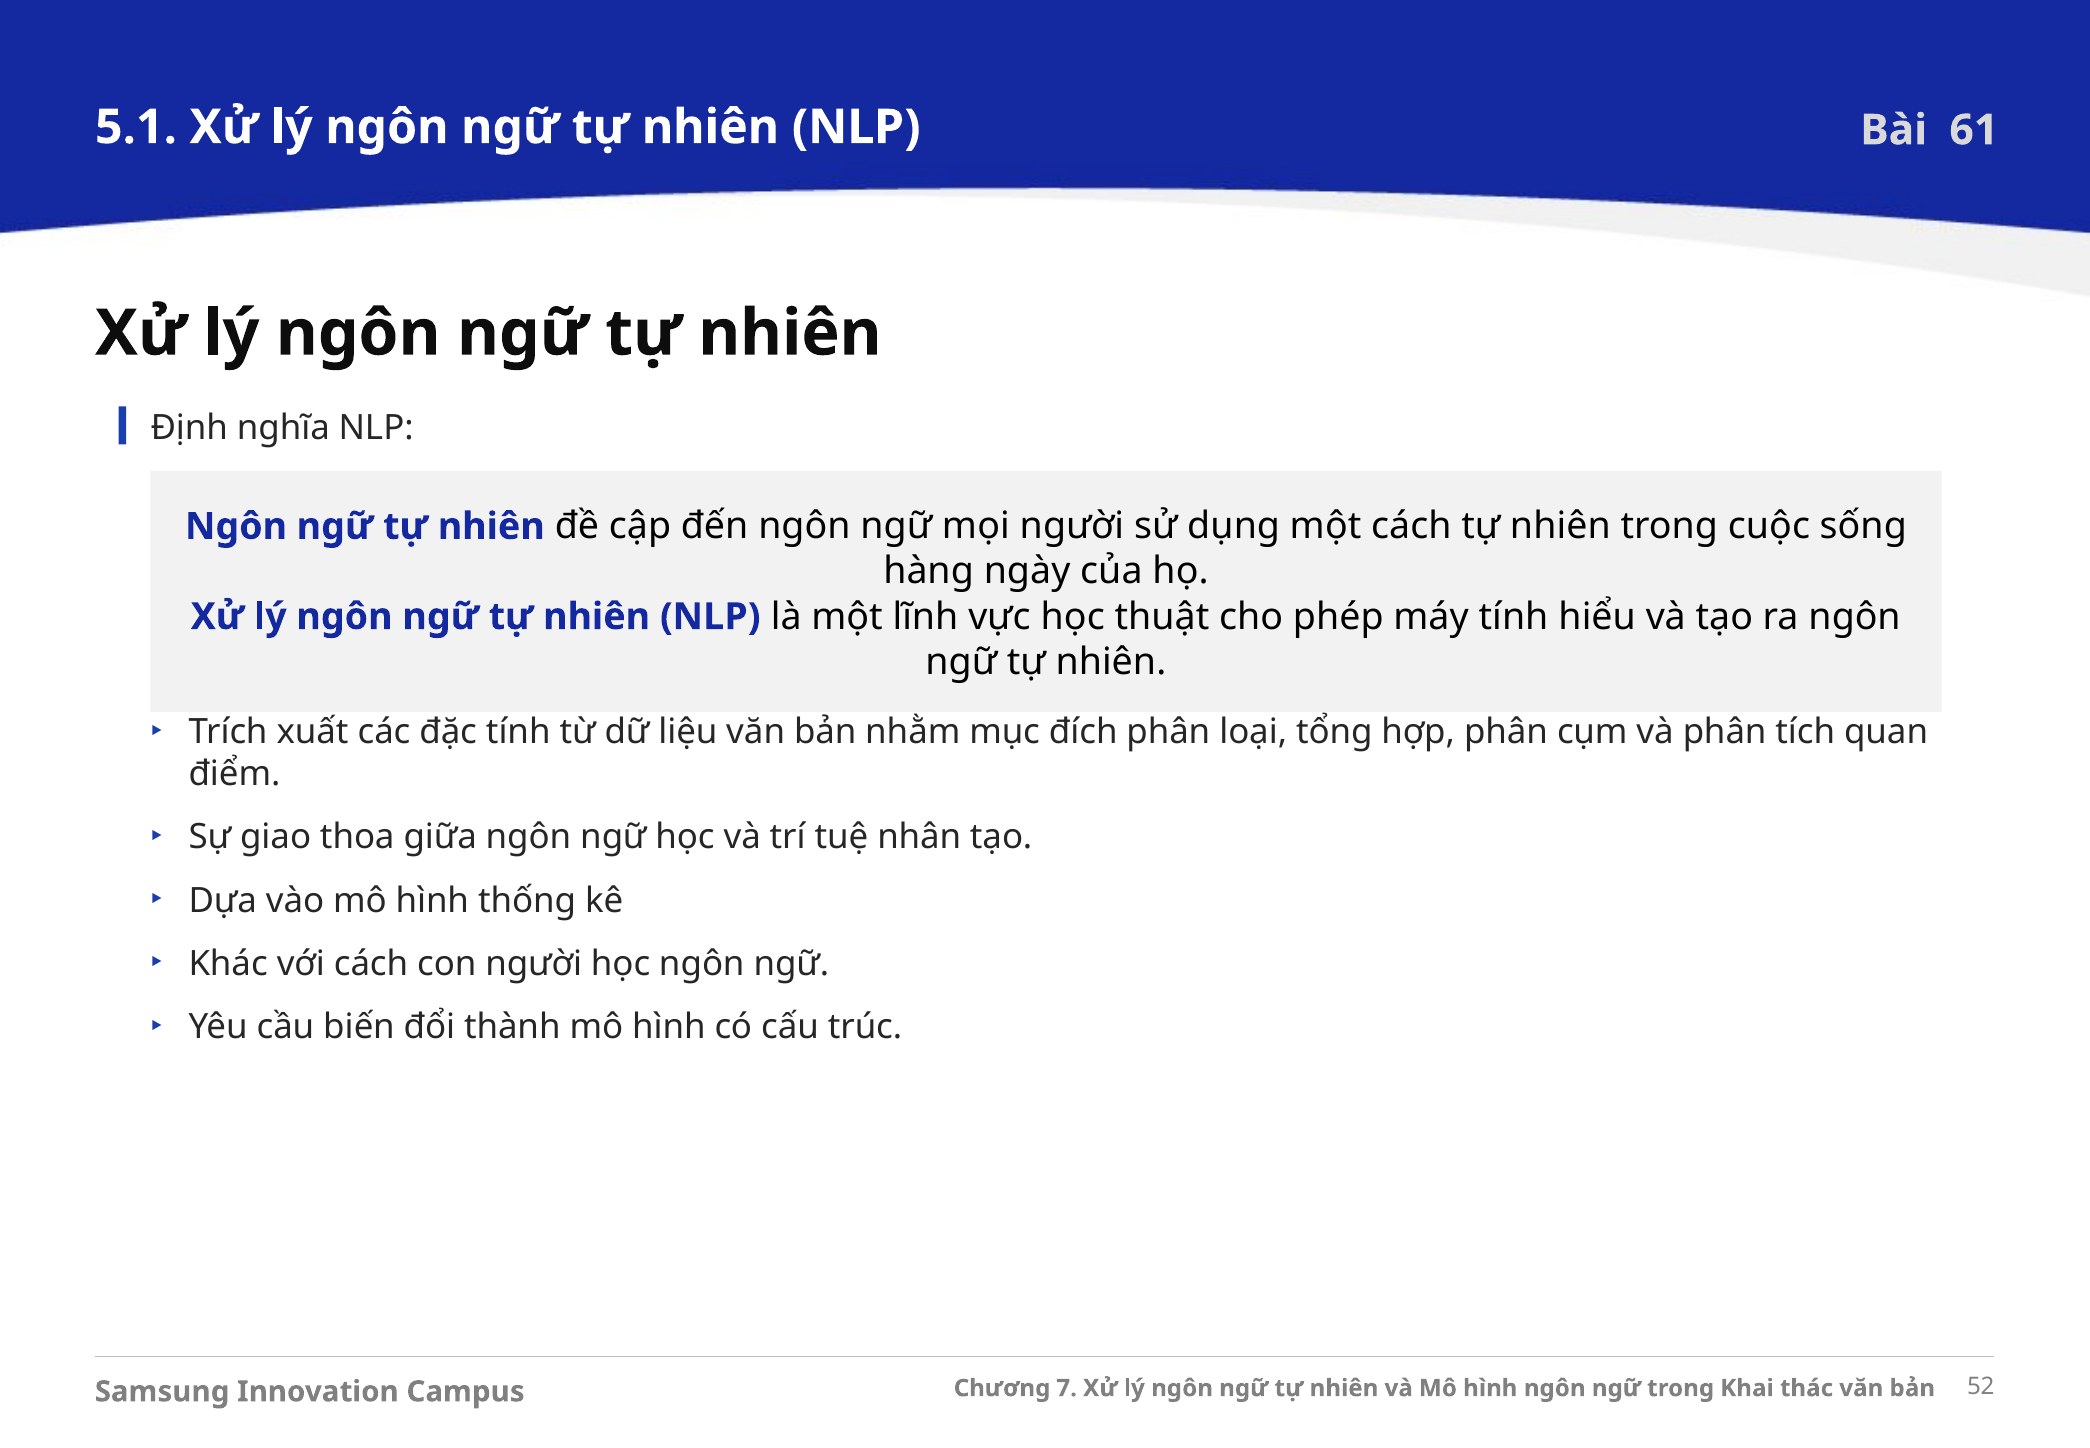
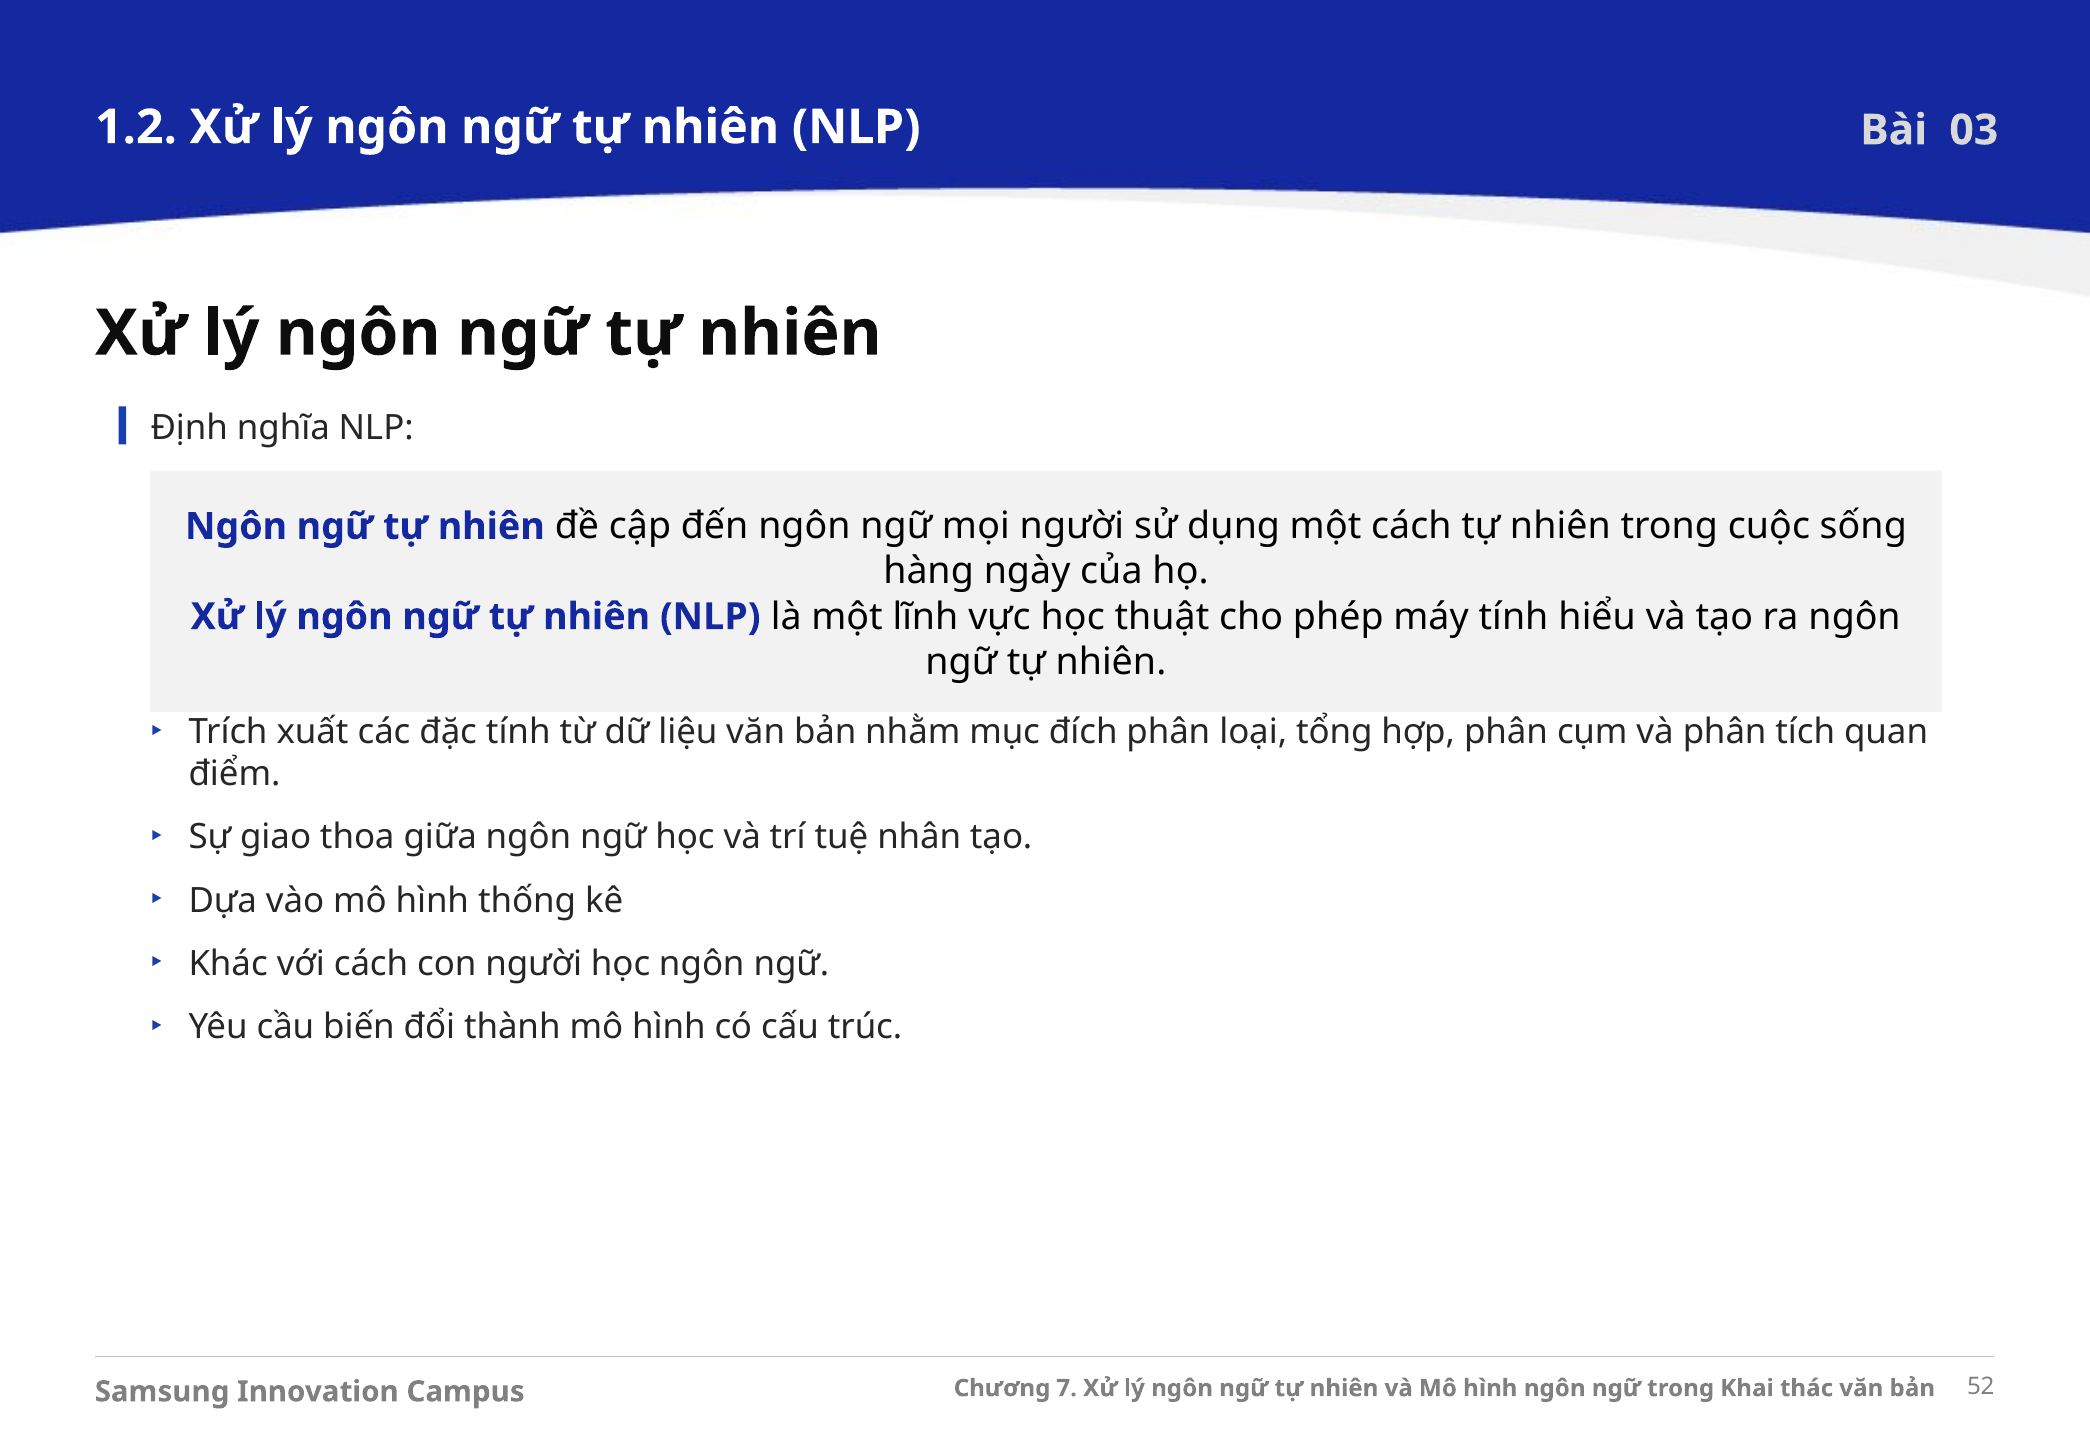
5.1: 5.1 -> 1.2
61: 61 -> 03
